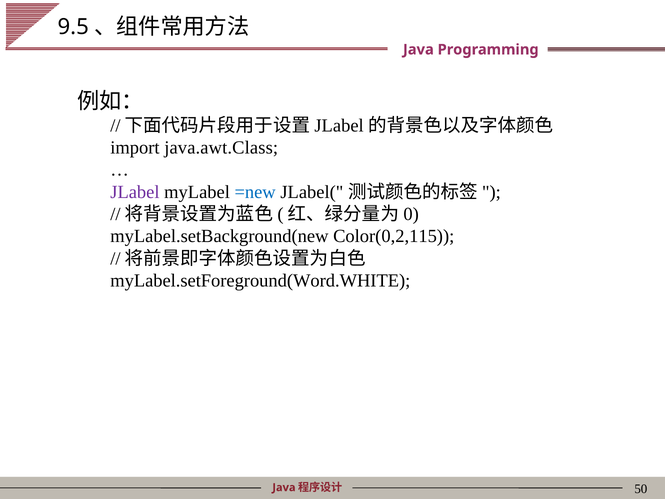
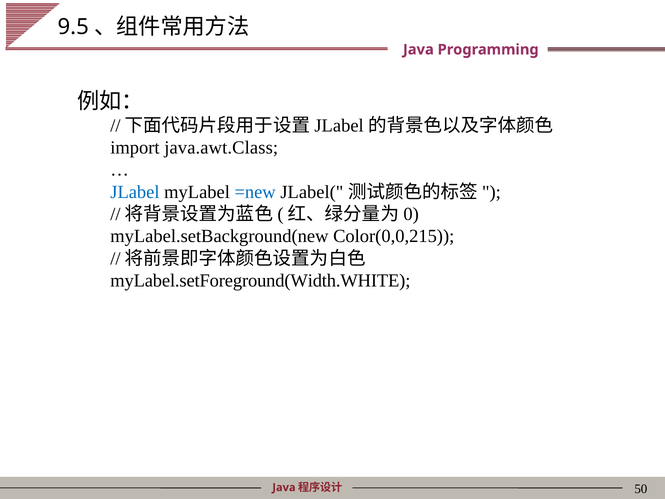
JLabel colour: purple -> blue
Color(0,2,115: Color(0,2,115 -> Color(0,0,215
myLabel.setForeground(Word.WHITE: myLabel.setForeground(Word.WHITE -> myLabel.setForeground(Width.WHITE
